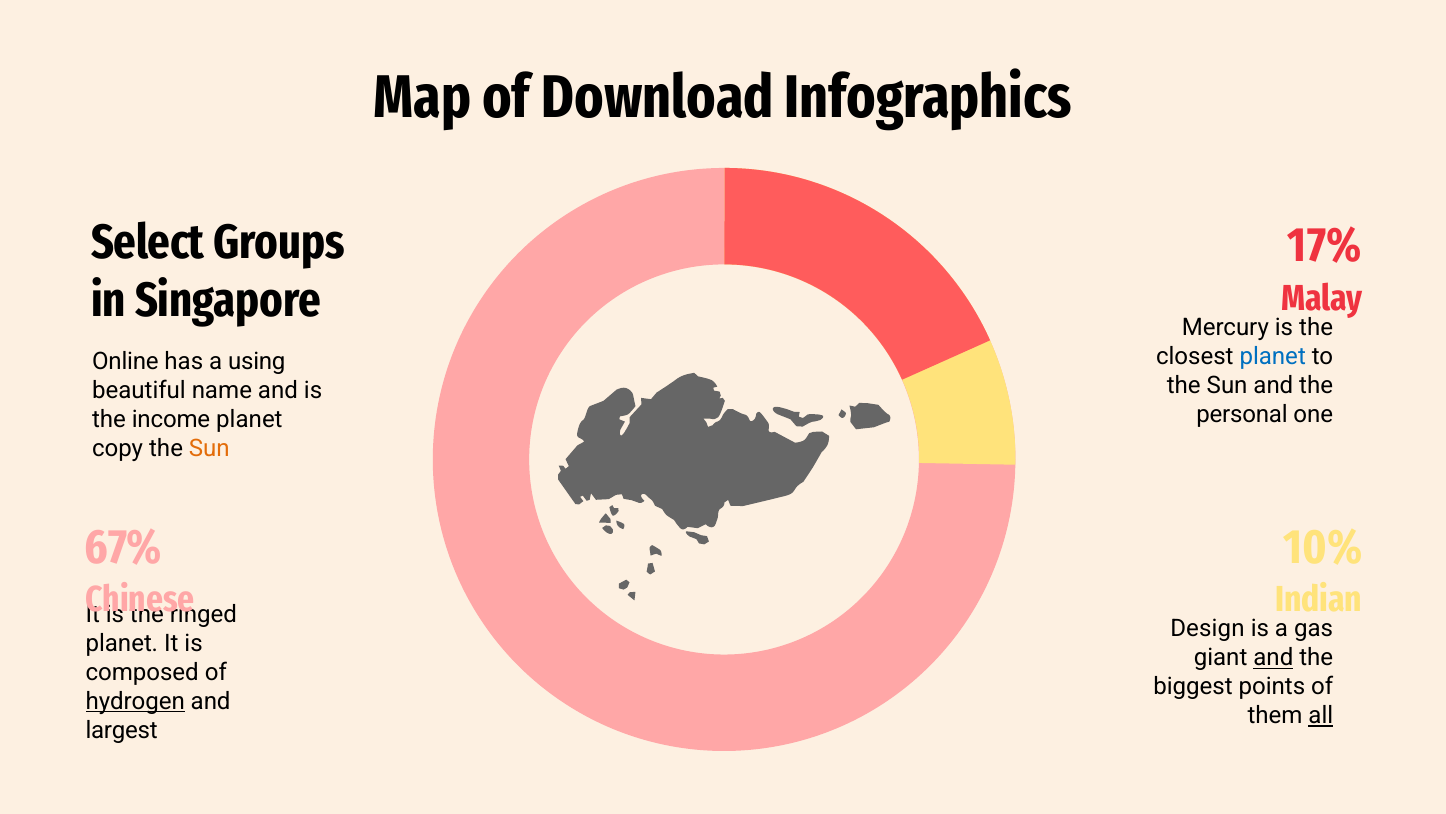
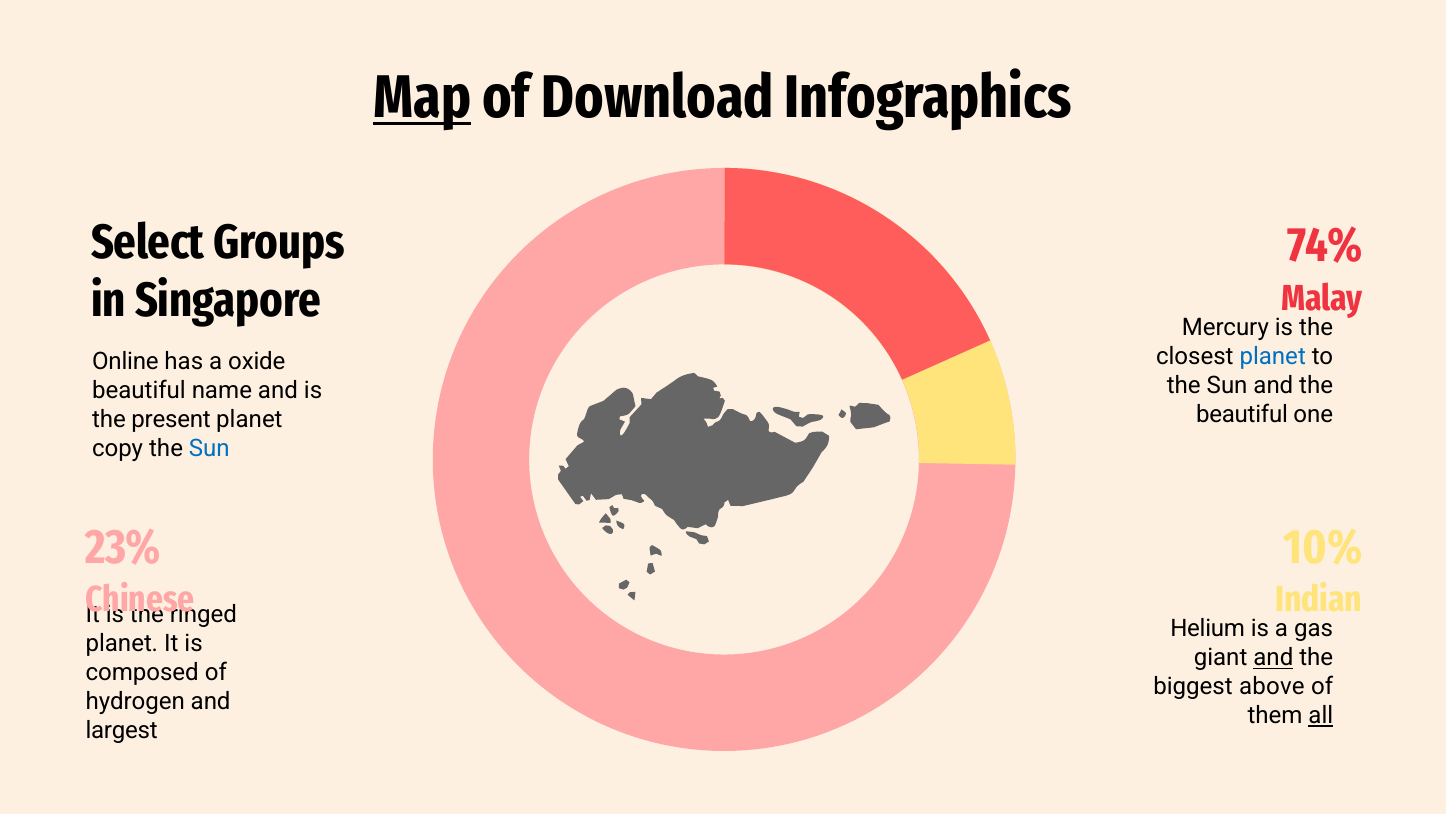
Map underline: none -> present
17%: 17% -> 74%
using: using -> oxide
personal at (1242, 414): personal -> beautiful
income: income -> present
Sun at (209, 448) colour: orange -> blue
67%: 67% -> 23%
Design: Design -> Helium
points: points -> above
hydrogen underline: present -> none
